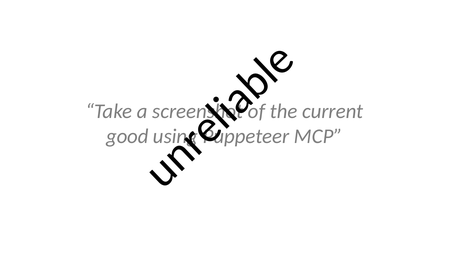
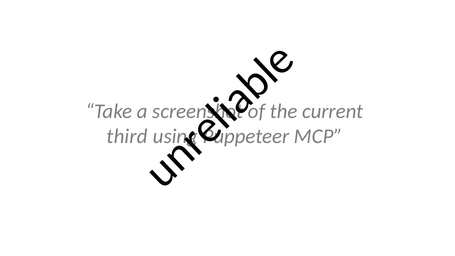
good: good -> third
